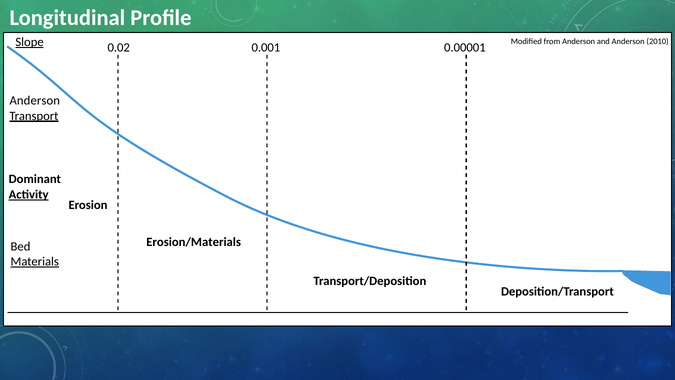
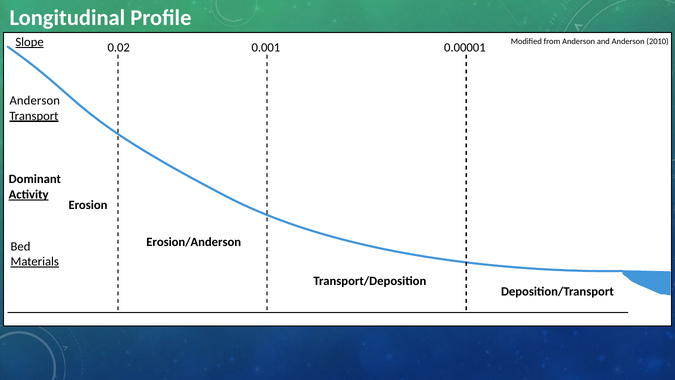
Erosion/Materials: Erosion/Materials -> Erosion/Anderson
